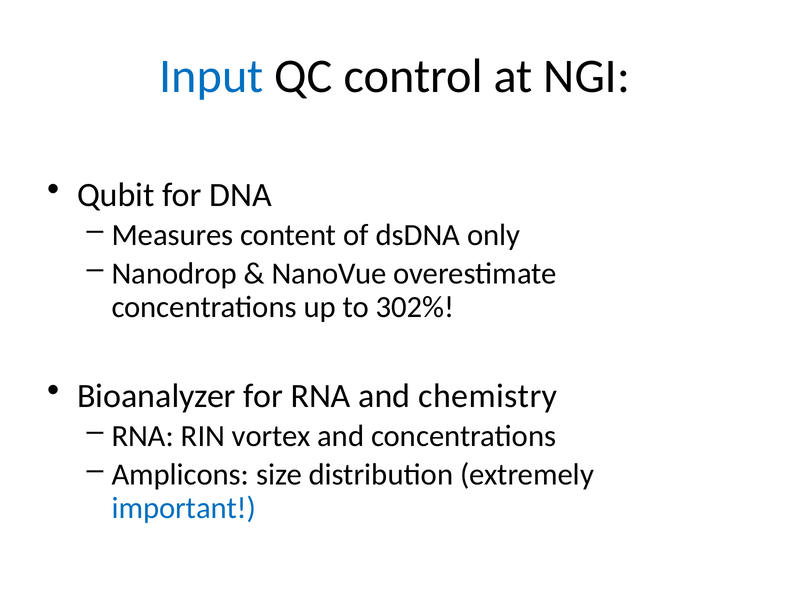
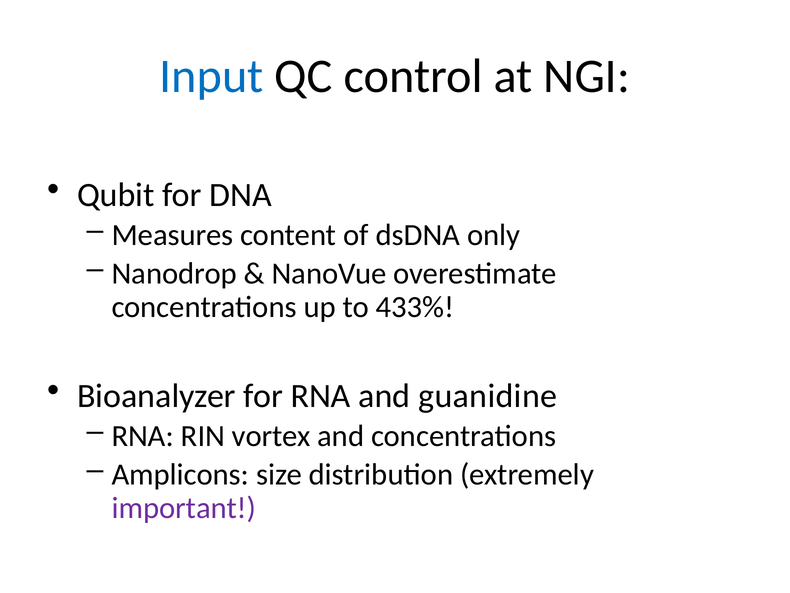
302%: 302% -> 433%
chemistry: chemistry -> guanidine
important colour: blue -> purple
